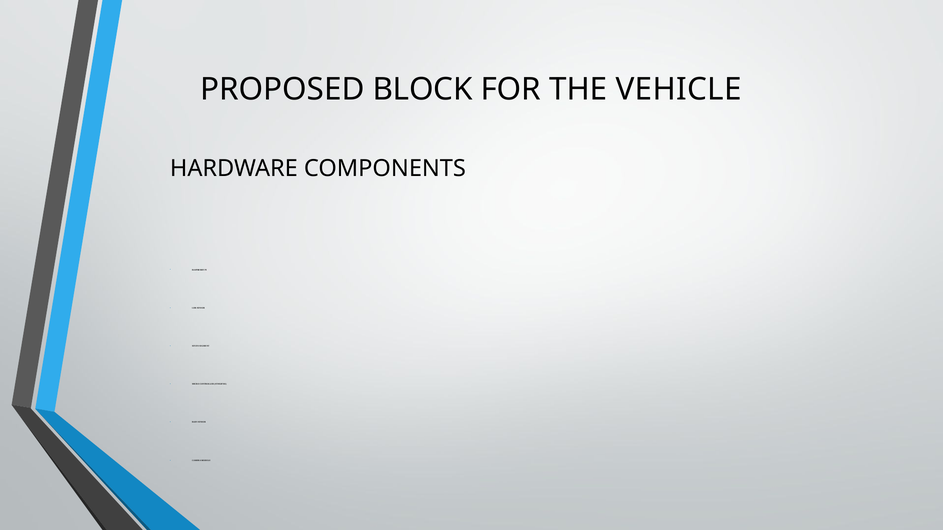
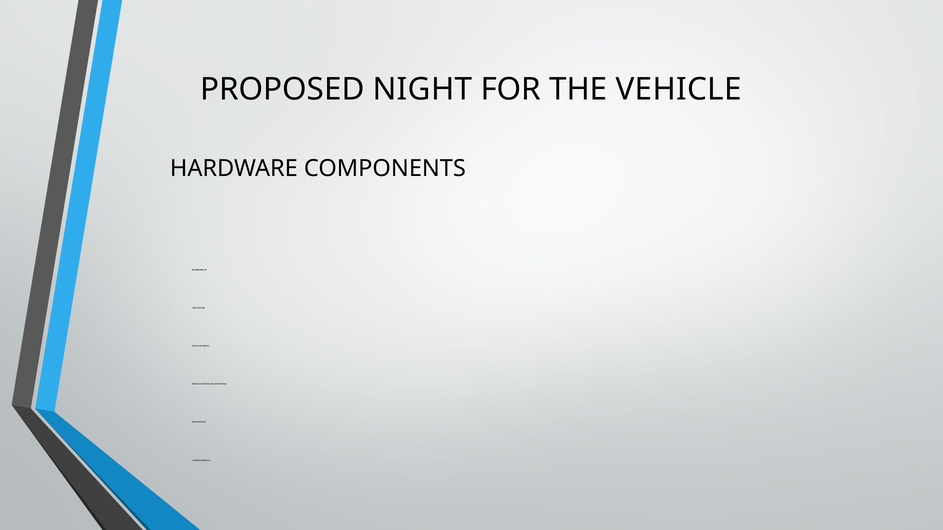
BLOCK: BLOCK -> NIGHT
